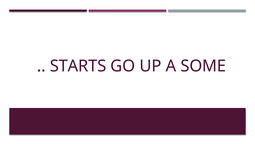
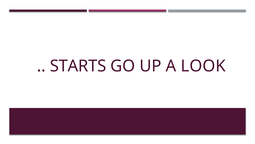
SOME: SOME -> LOOK
